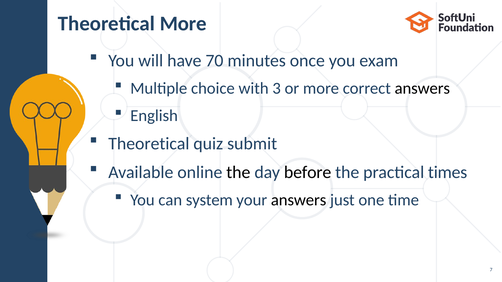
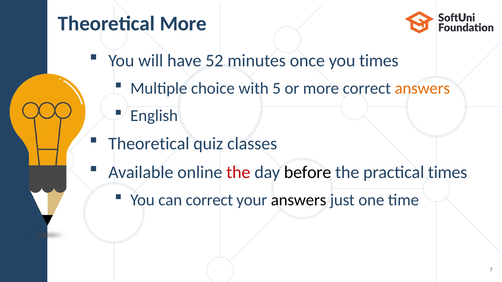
70: 70 -> 52
you exam: exam -> times
3: 3 -> 5
answers at (422, 88) colour: black -> orange
submit: submit -> classes
the at (238, 173) colour: black -> red
can system: system -> correct
